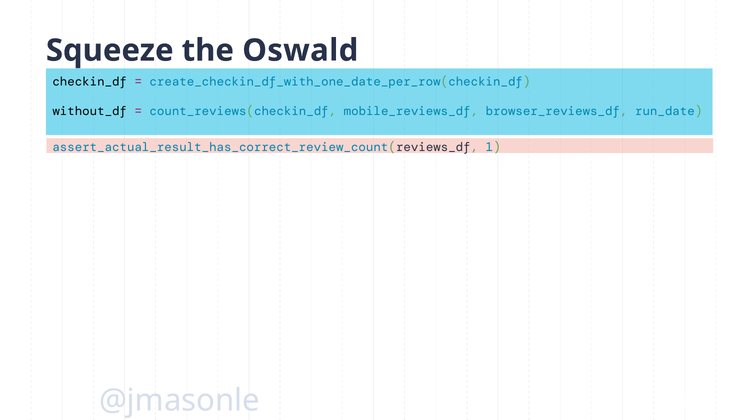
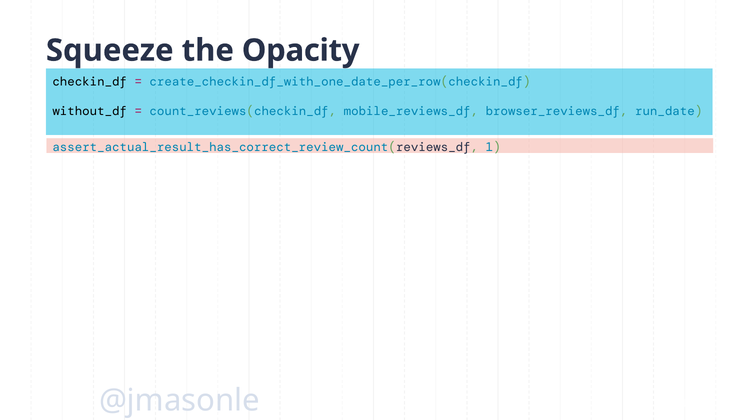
Oswald: Oswald -> Opacity
